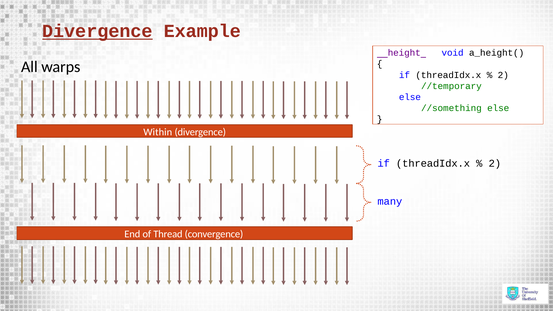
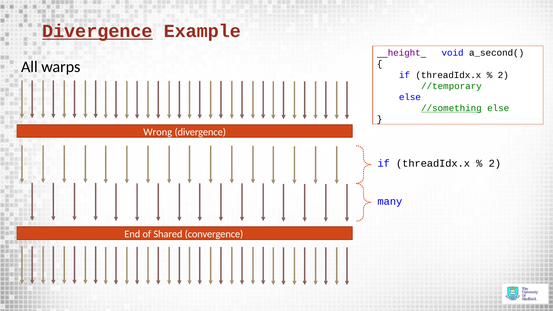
a_height(: a_height( -> a_second(
//something underline: none -> present
Within: Within -> Wrong
Thread: Thread -> Shared
